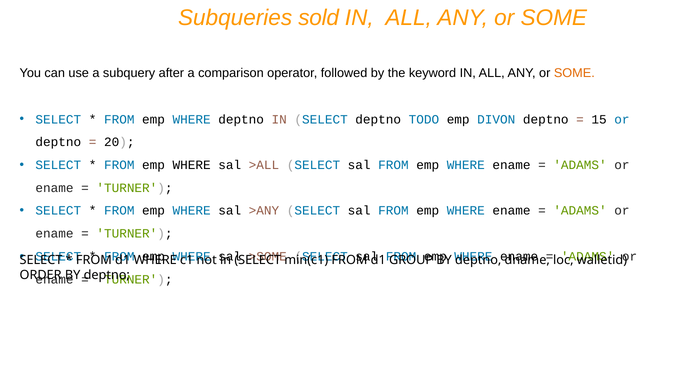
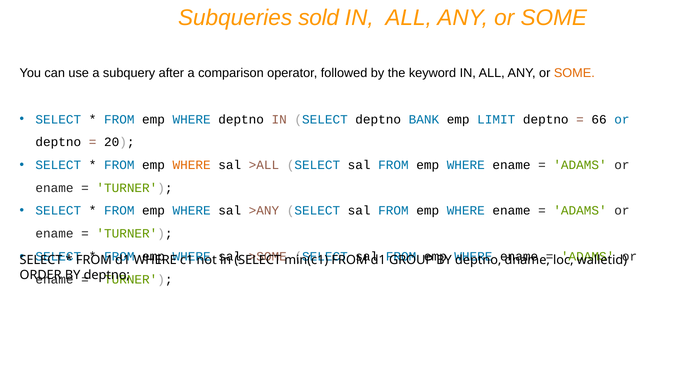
TODO: TODO -> BANK
DIVON: DIVON -> LIMIT
15: 15 -> 66
WHERE at (192, 165) colour: black -> orange
